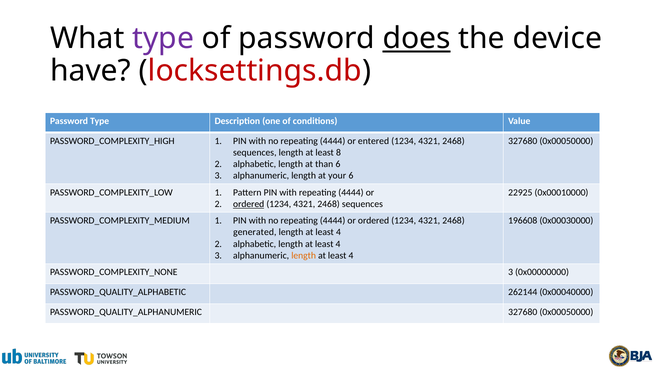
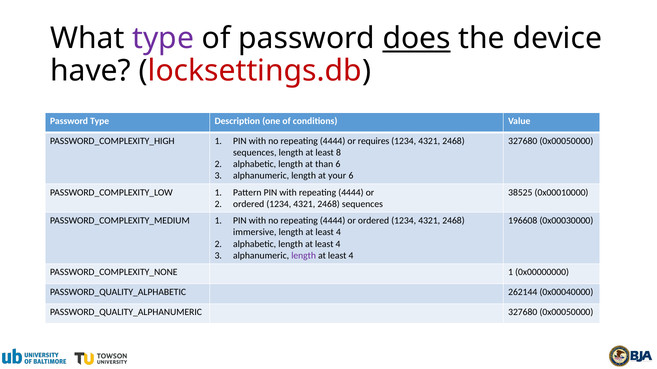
entered: entered -> requires
22925: 22925 -> 38525
ordered at (249, 204) underline: present -> none
generated: generated -> immersive
length at (304, 256) colour: orange -> purple
3 at (511, 273): 3 -> 1
